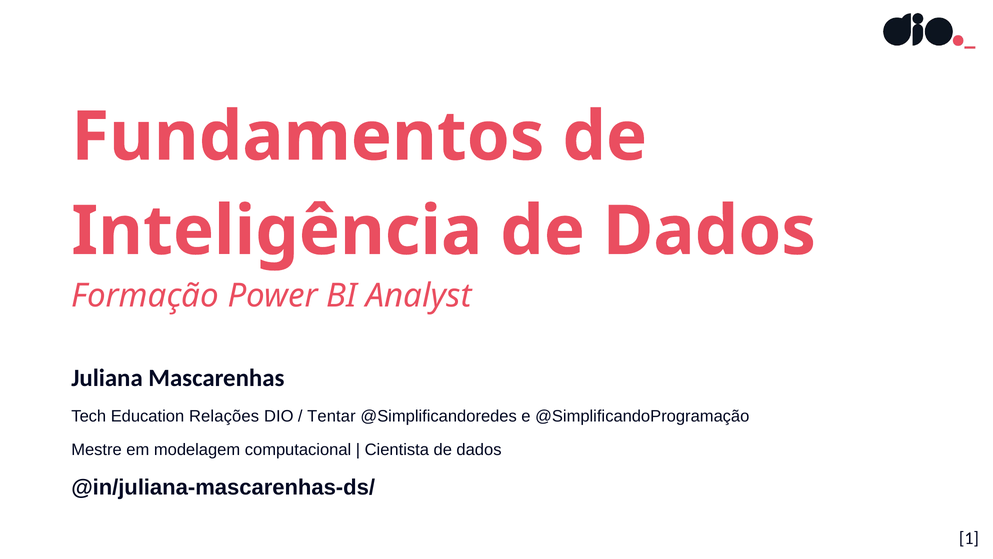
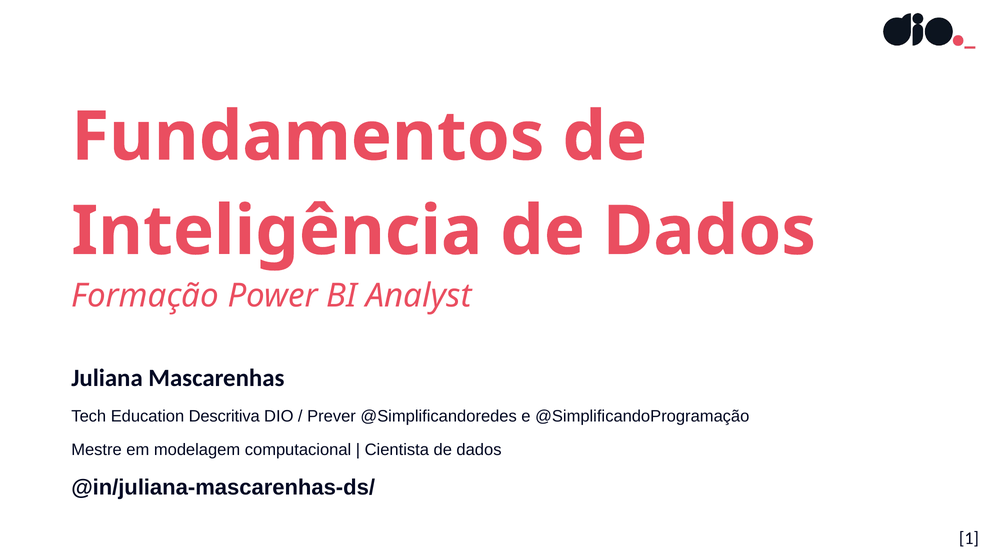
Relações: Relações -> Descritiva
Tentar: Tentar -> Prever
